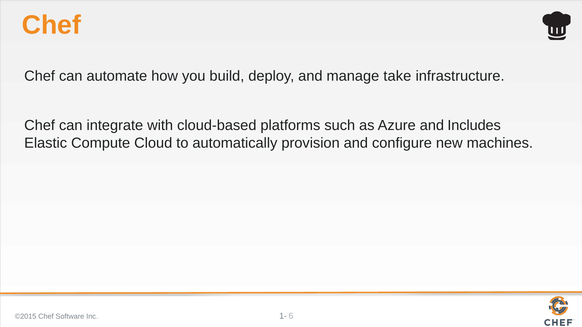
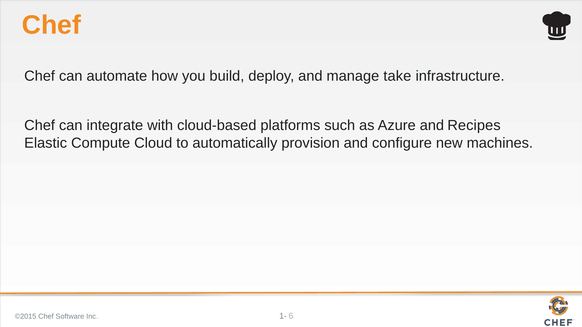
Includes: Includes -> Recipes
